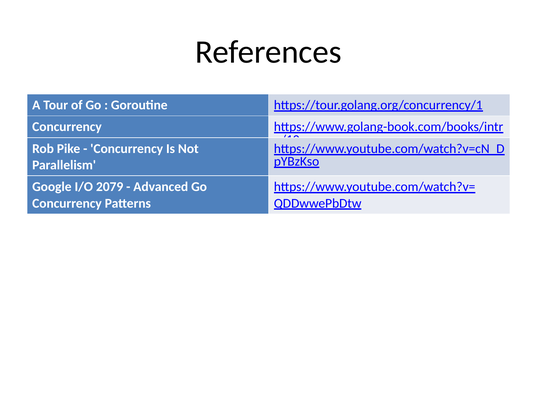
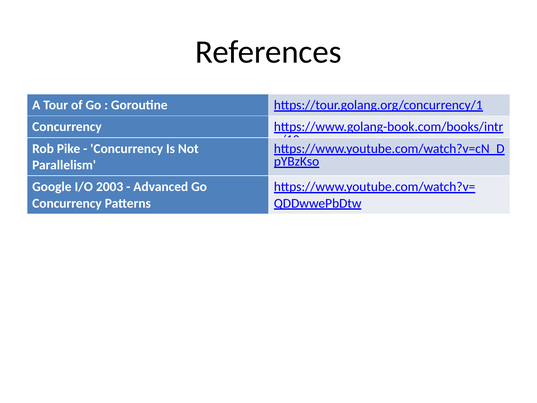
2079: 2079 -> 2003
